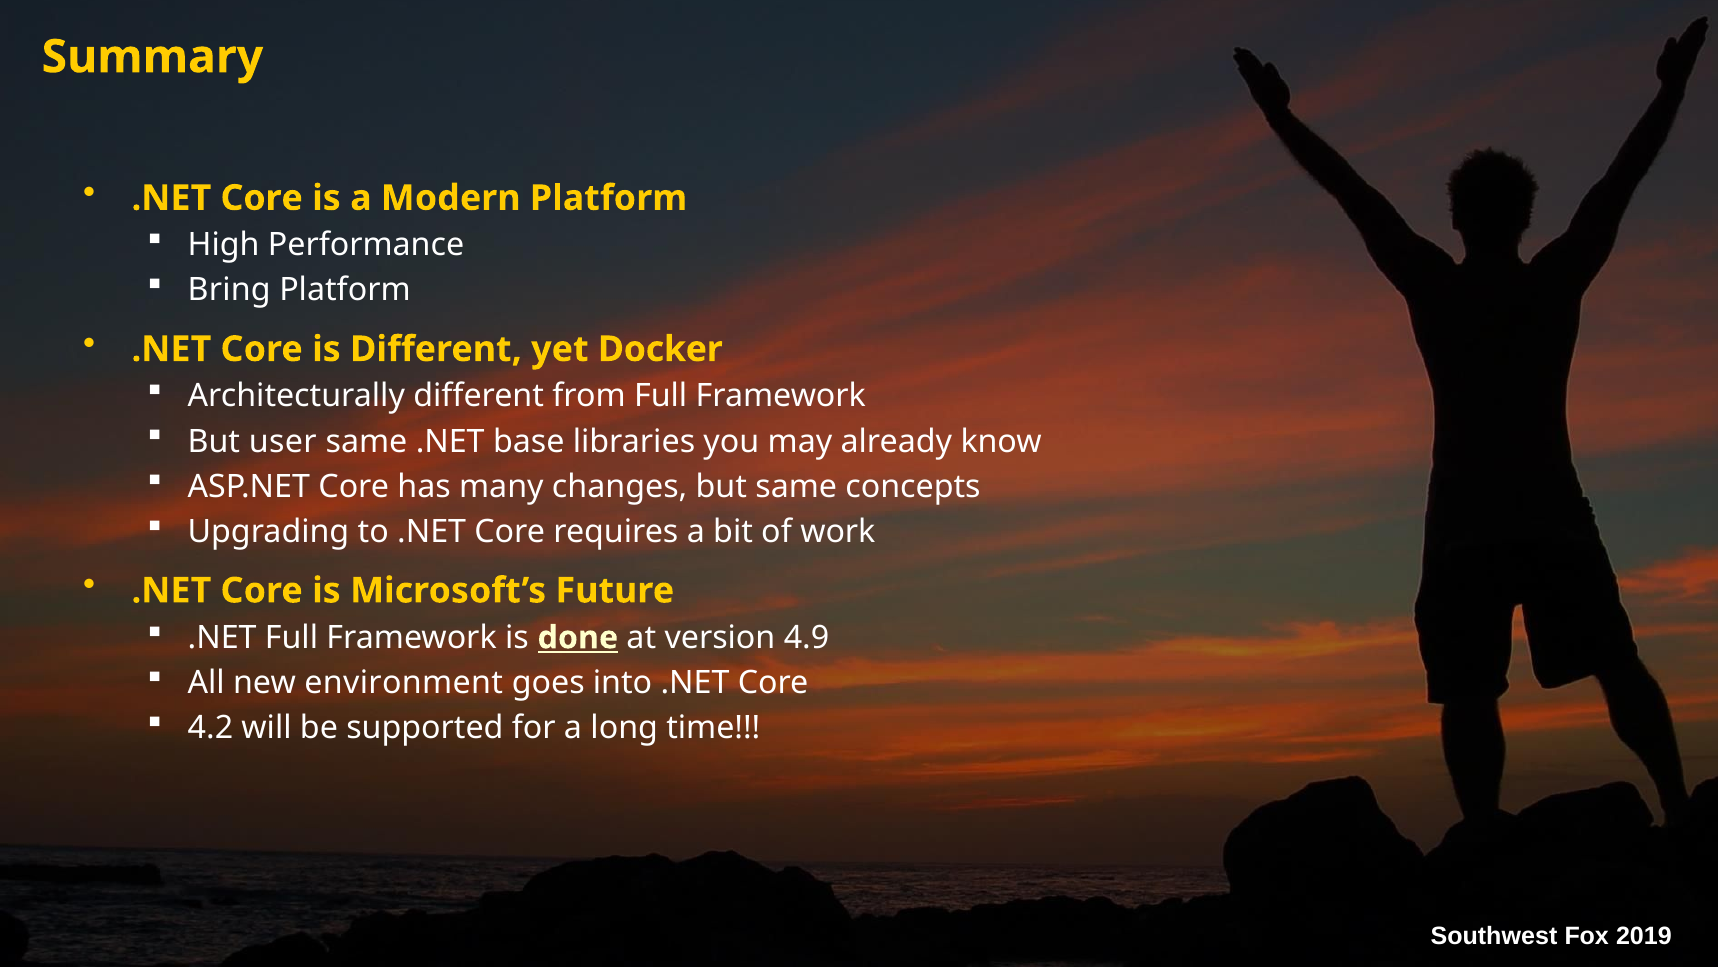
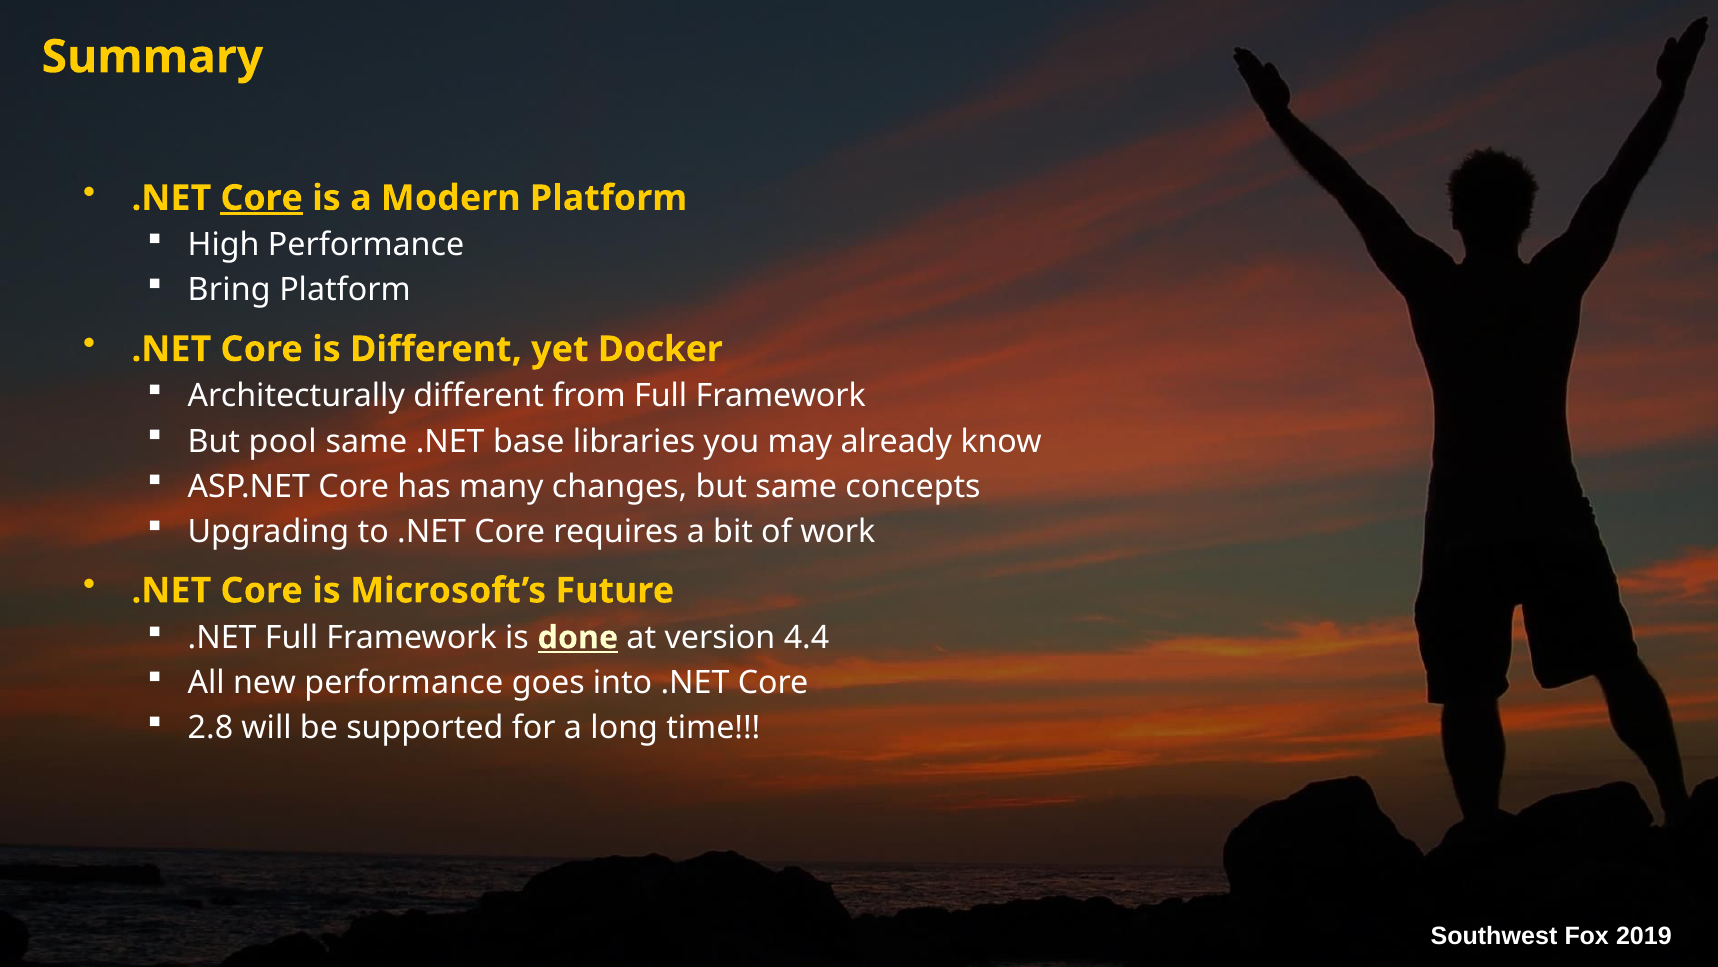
Core at (262, 198) underline: none -> present
user: user -> pool
4.9: 4.9 -> 4.4
new environment: environment -> performance
4.2: 4.2 -> 2.8
